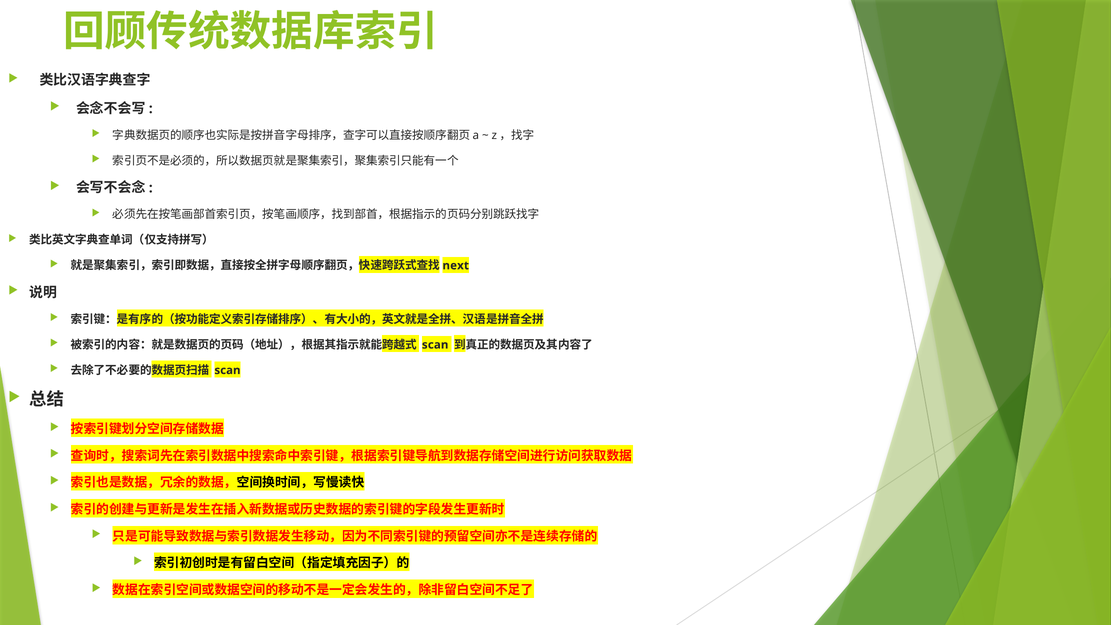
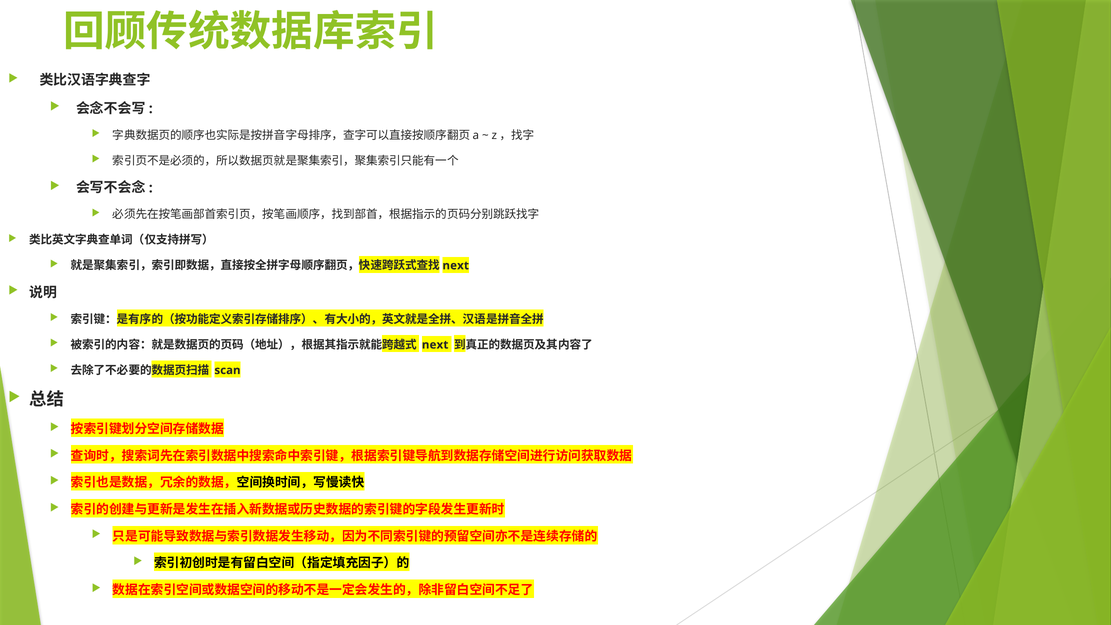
scan at (435, 345): scan -> next
